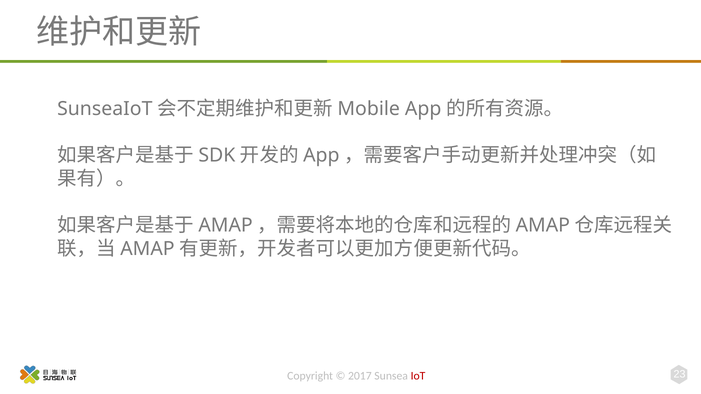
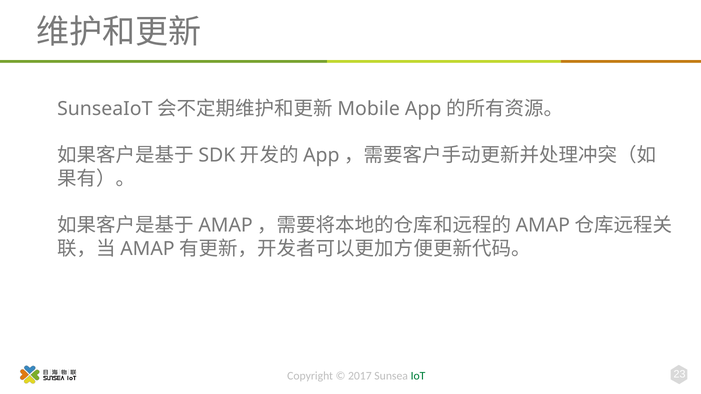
IoT colour: red -> green
